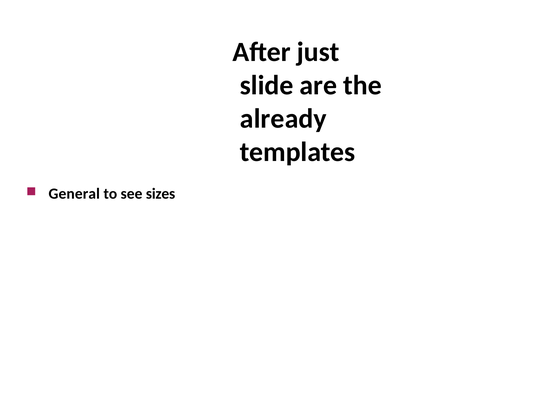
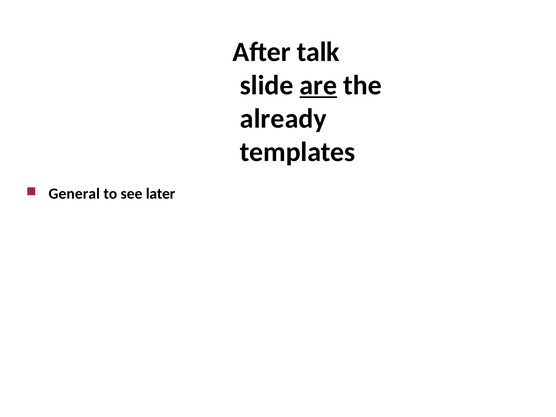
just: just -> talk
are underline: none -> present
sizes: sizes -> later
